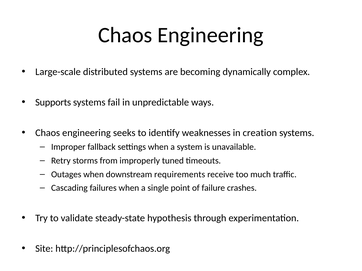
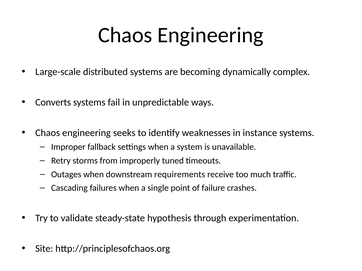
Supports: Supports -> Converts
creation: creation -> instance
